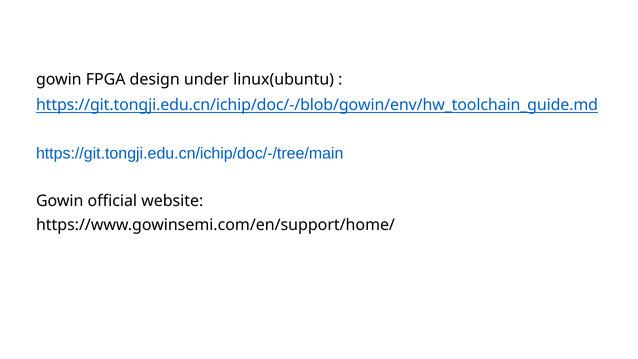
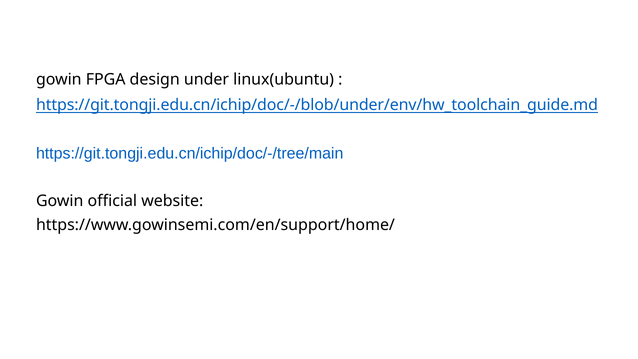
https://git.tongji.edu.cn/ichip/doc/-/blob/gowin/env/hw_toolchain_guide.md: https://git.tongji.edu.cn/ichip/doc/-/blob/gowin/env/hw_toolchain_guide.md -> https://git.tongji.edu.cn/ichip/doc/-/blob/under/env/hw_toolchain_guide.md
